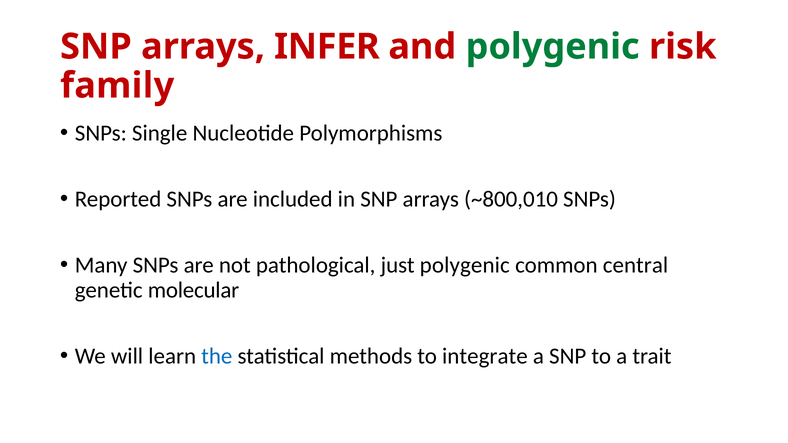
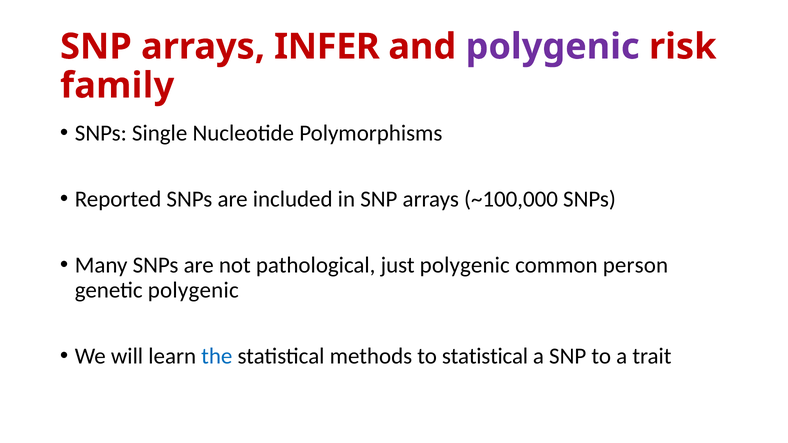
polygenic at (553, 47) colour: green -> purple
~800,010: ~800,010 -> ~100,000
central: central -> person
genetic molecular: molecular -> polygenic
to integrate: integrate -> statistical
